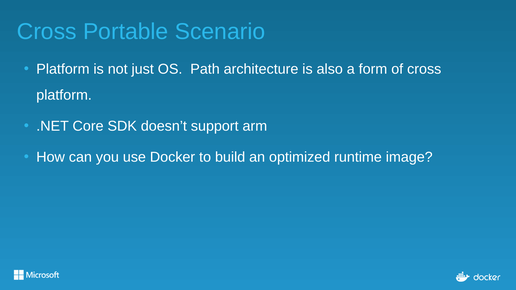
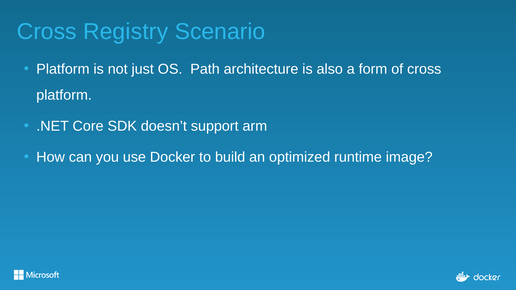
Portable: Portable -> Registry
